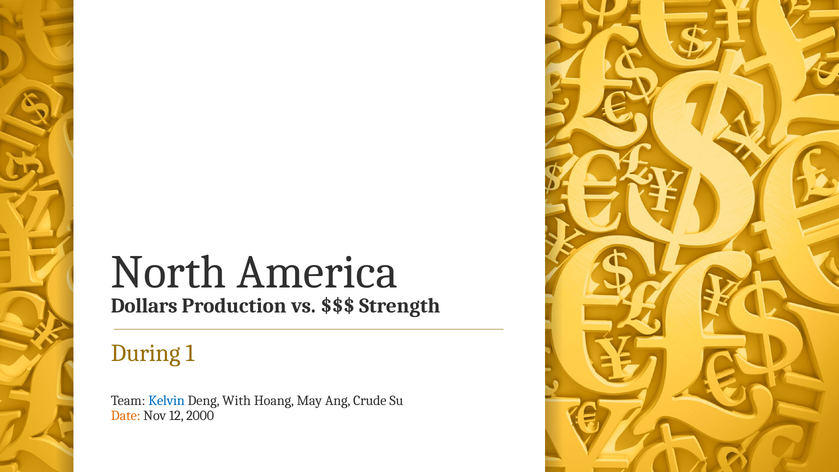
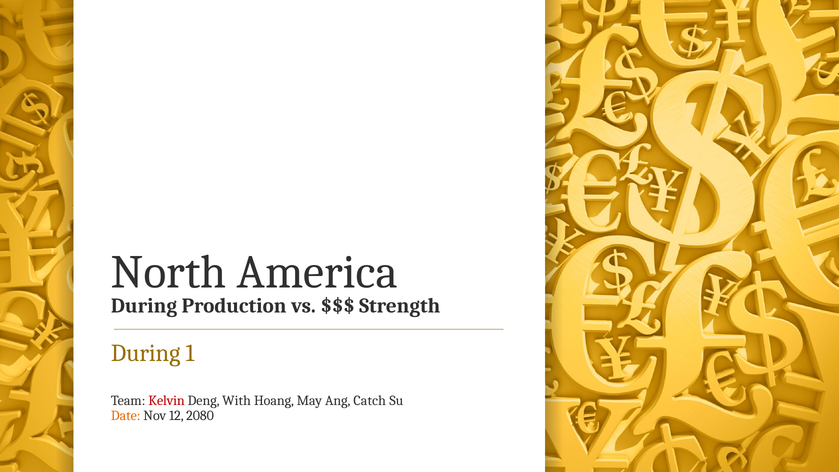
Dollars at (144, 306): Dollars -> During
Kelvin colour: blue -> red
Crude: Crude -> Catch
2000: 2000 -> 2080
